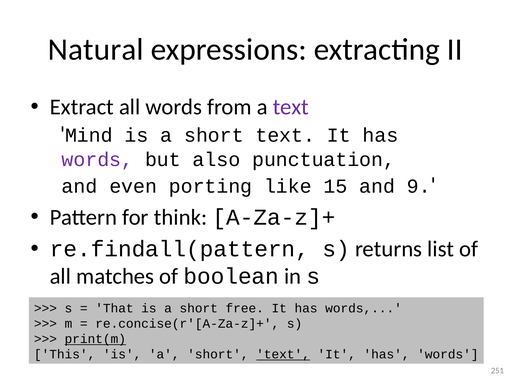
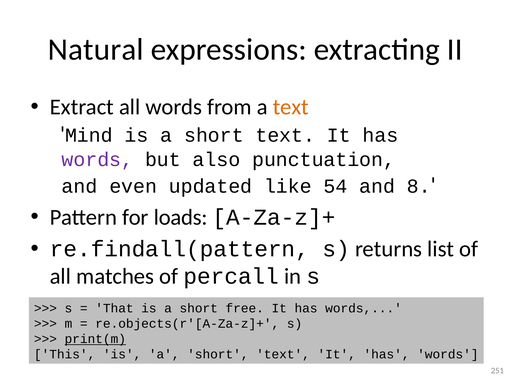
text at (291, 107) colour: purple -> orange
porting: porting -> updated
15: 15 -> 54
9: 9 -> 8
think: think -> loads
boolean: boolean -> percall
re.concise(r'[A-Za-z]+: re.concise(r'[A-Za-z]+ -> re.objects(r'[A-Za-z]+
text at (283, 355) underline: present -> none
